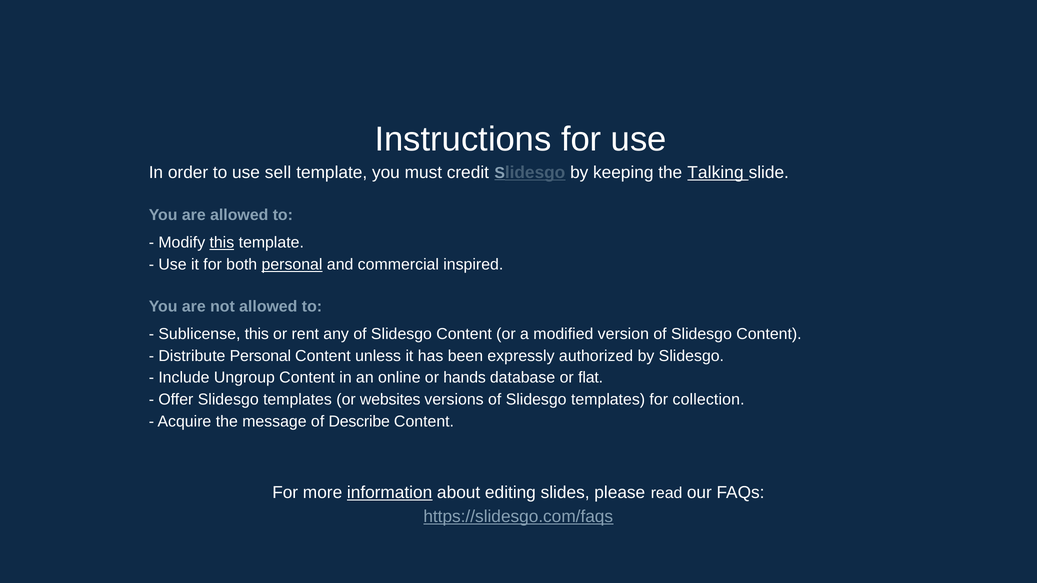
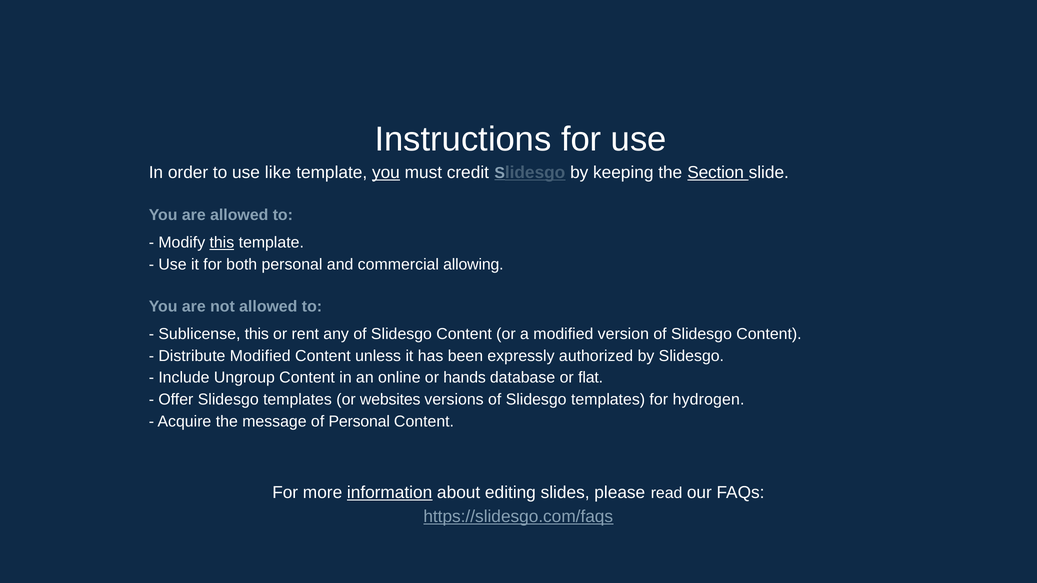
sell: sell -> like
you at (386, 172) underline: none -> present
Talking: Talking -> Section
personal at (292, 265) underline: present -> none
inspired: inspired -> allowing
Distribute Personal: Personal -> Modified
collection: collection -> hydrogen
of Describe: Describe -> Personal
